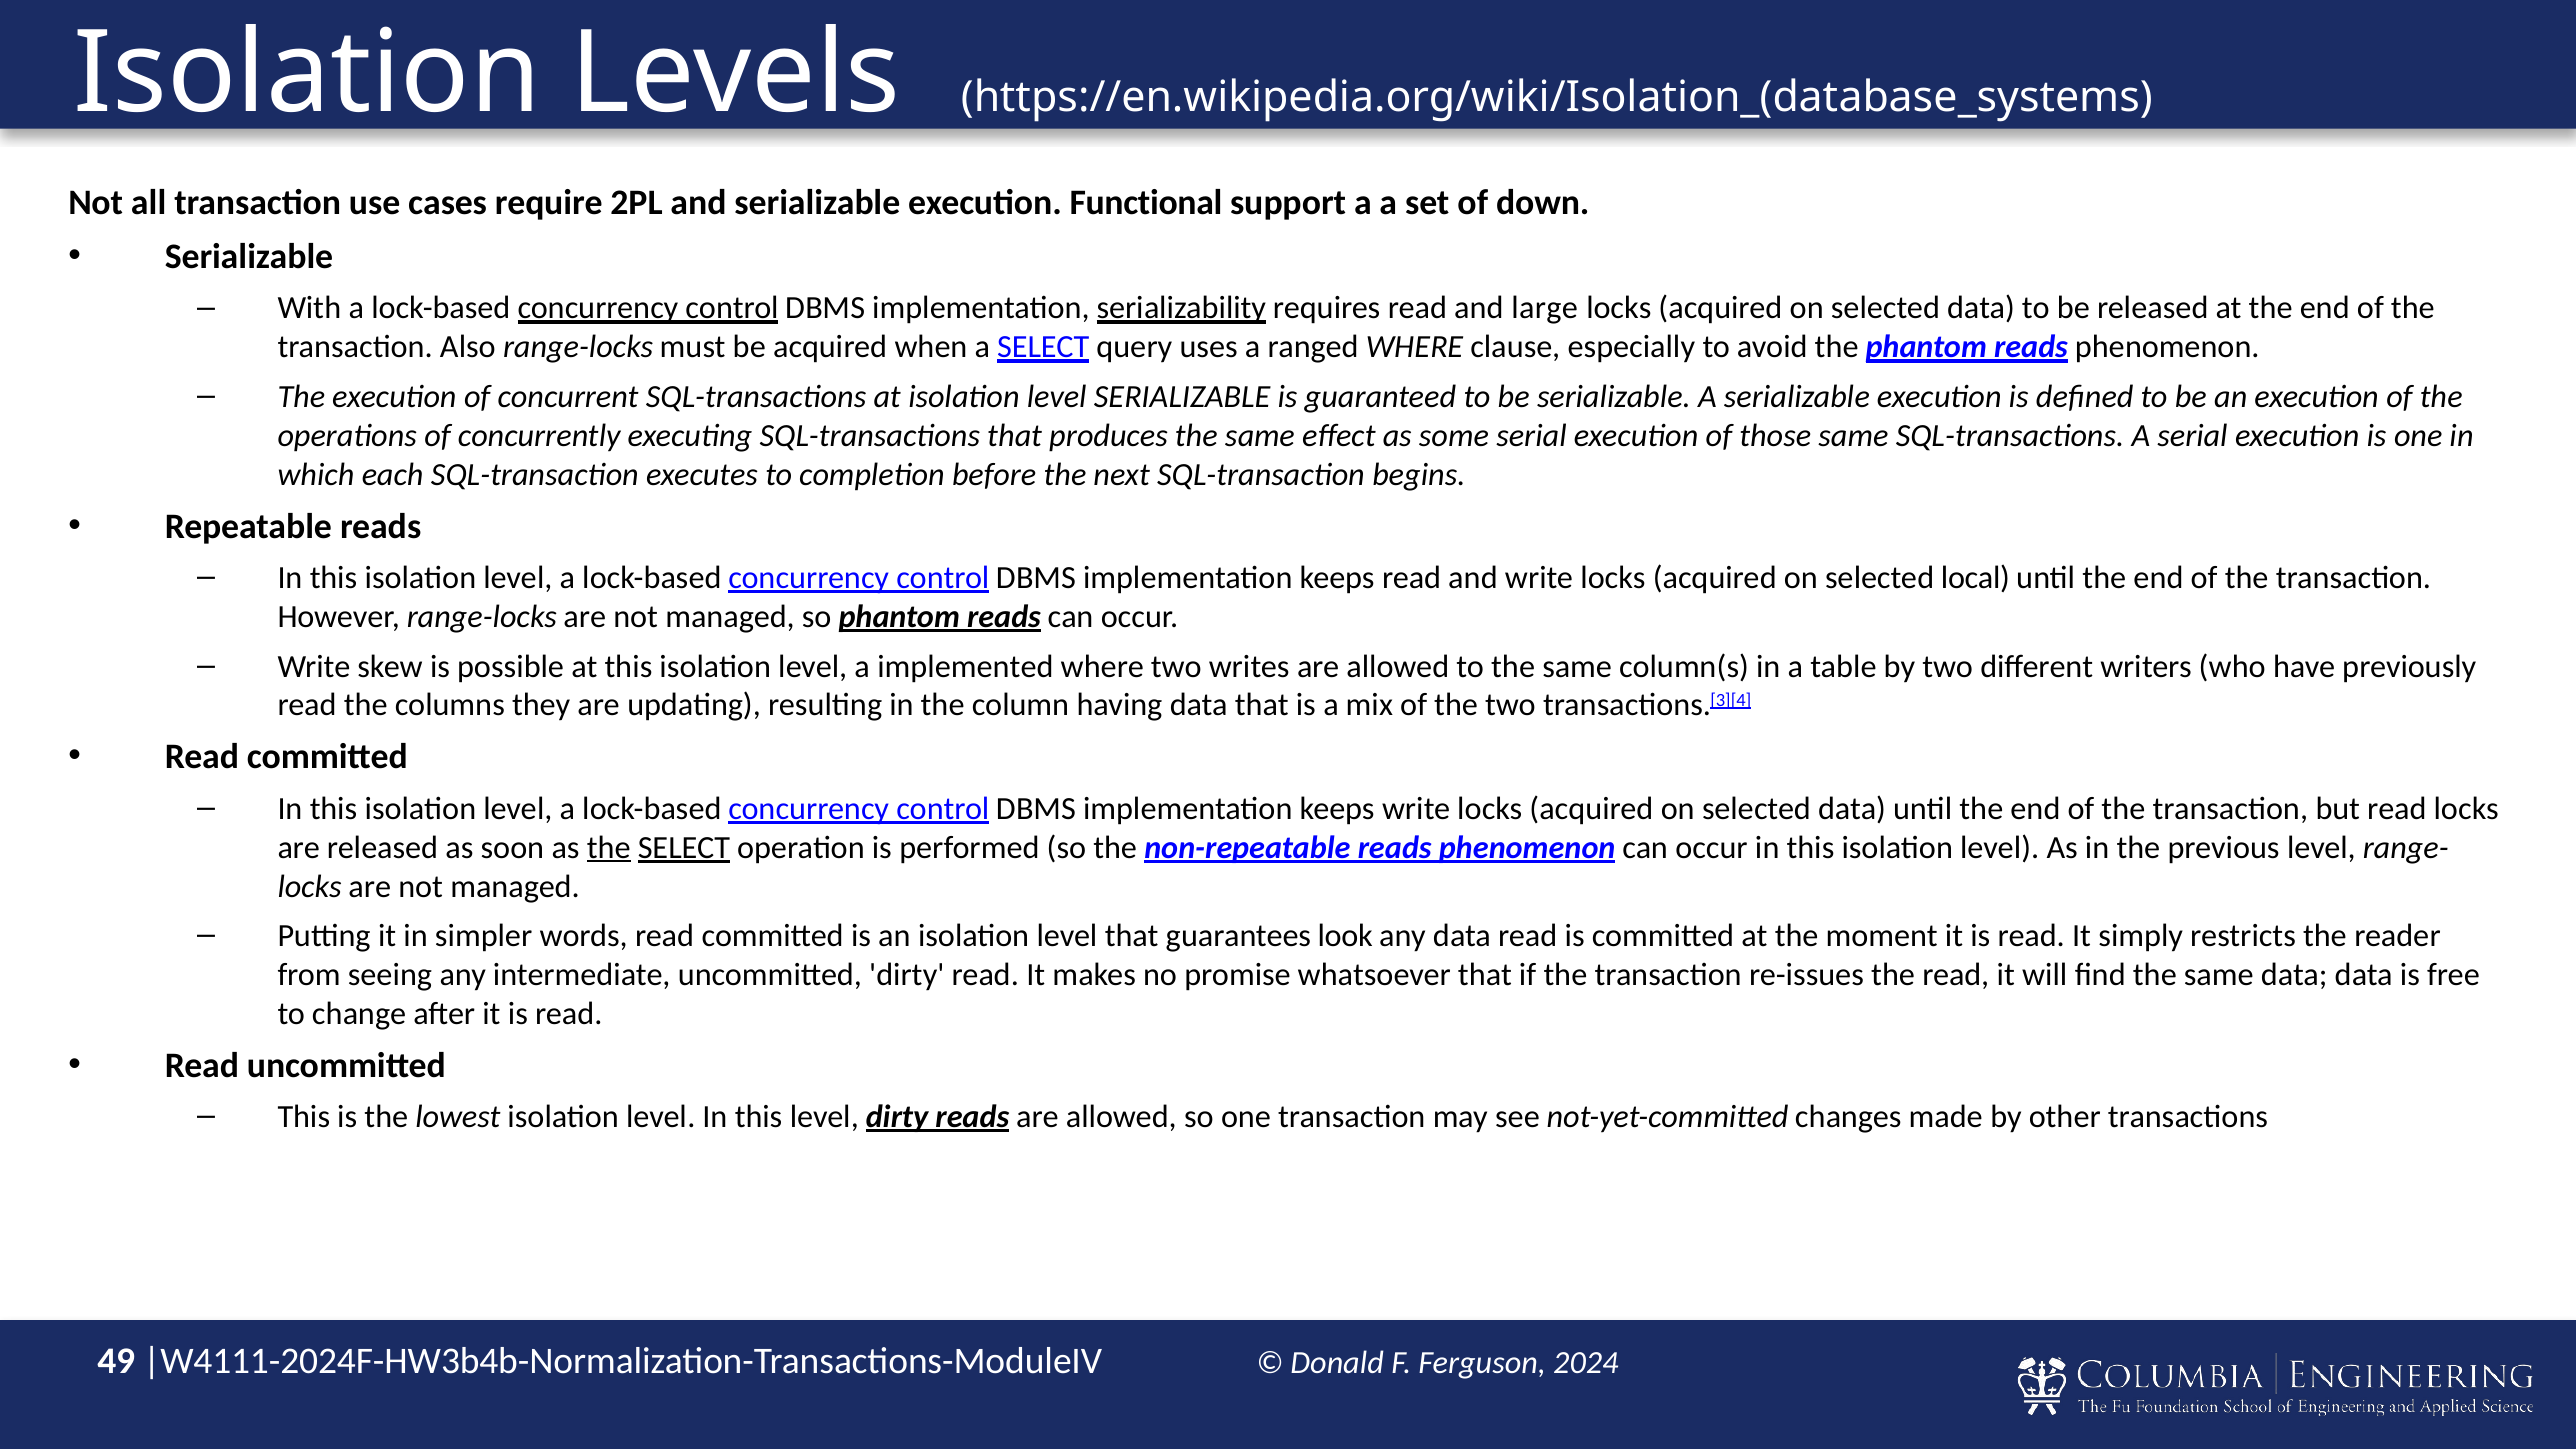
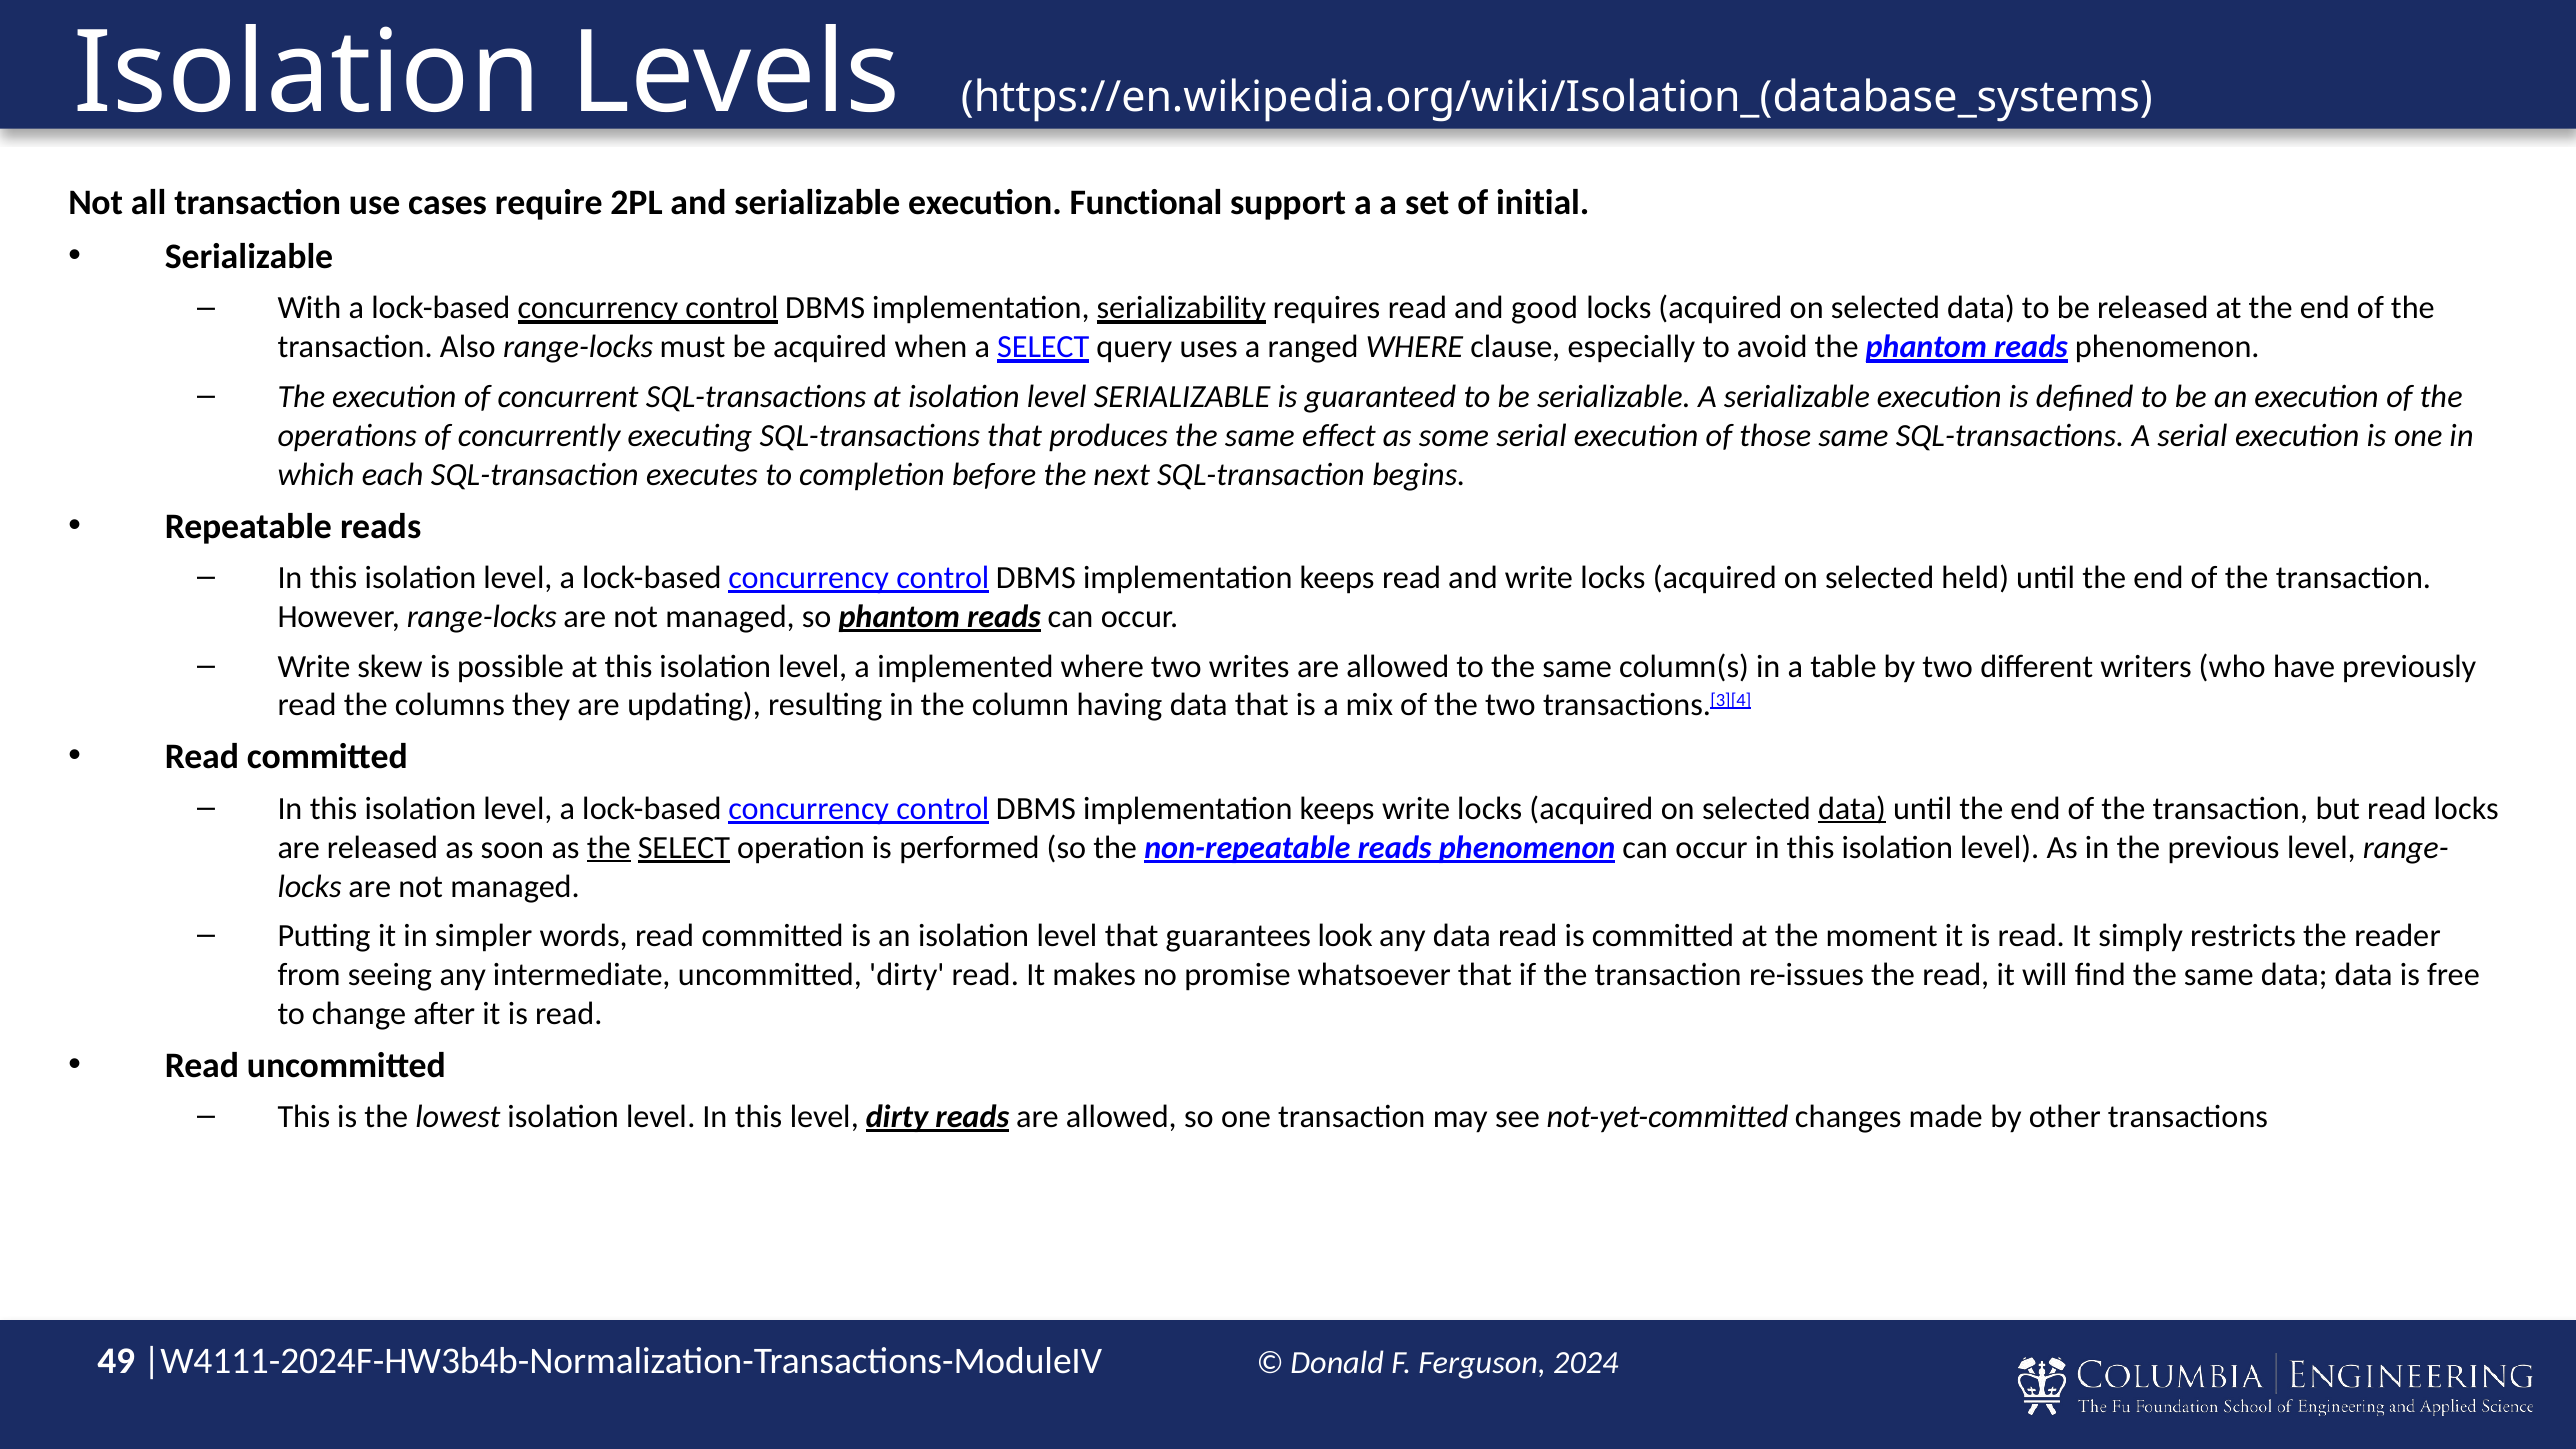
down: down -> initial
large: large -> good
local: local -> held
data at (1852, 809) underline: none -> present
